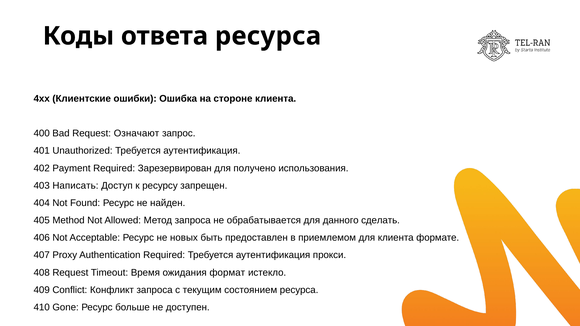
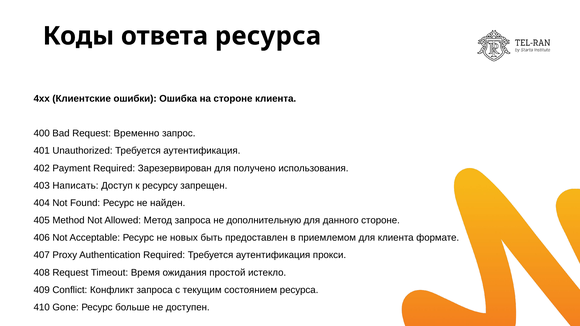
Означают: Означают -> Временно
обрабатывается: обрабатывается -> дополнительную
данного сделать: сделать -> стороне
формат: формат -> простой
